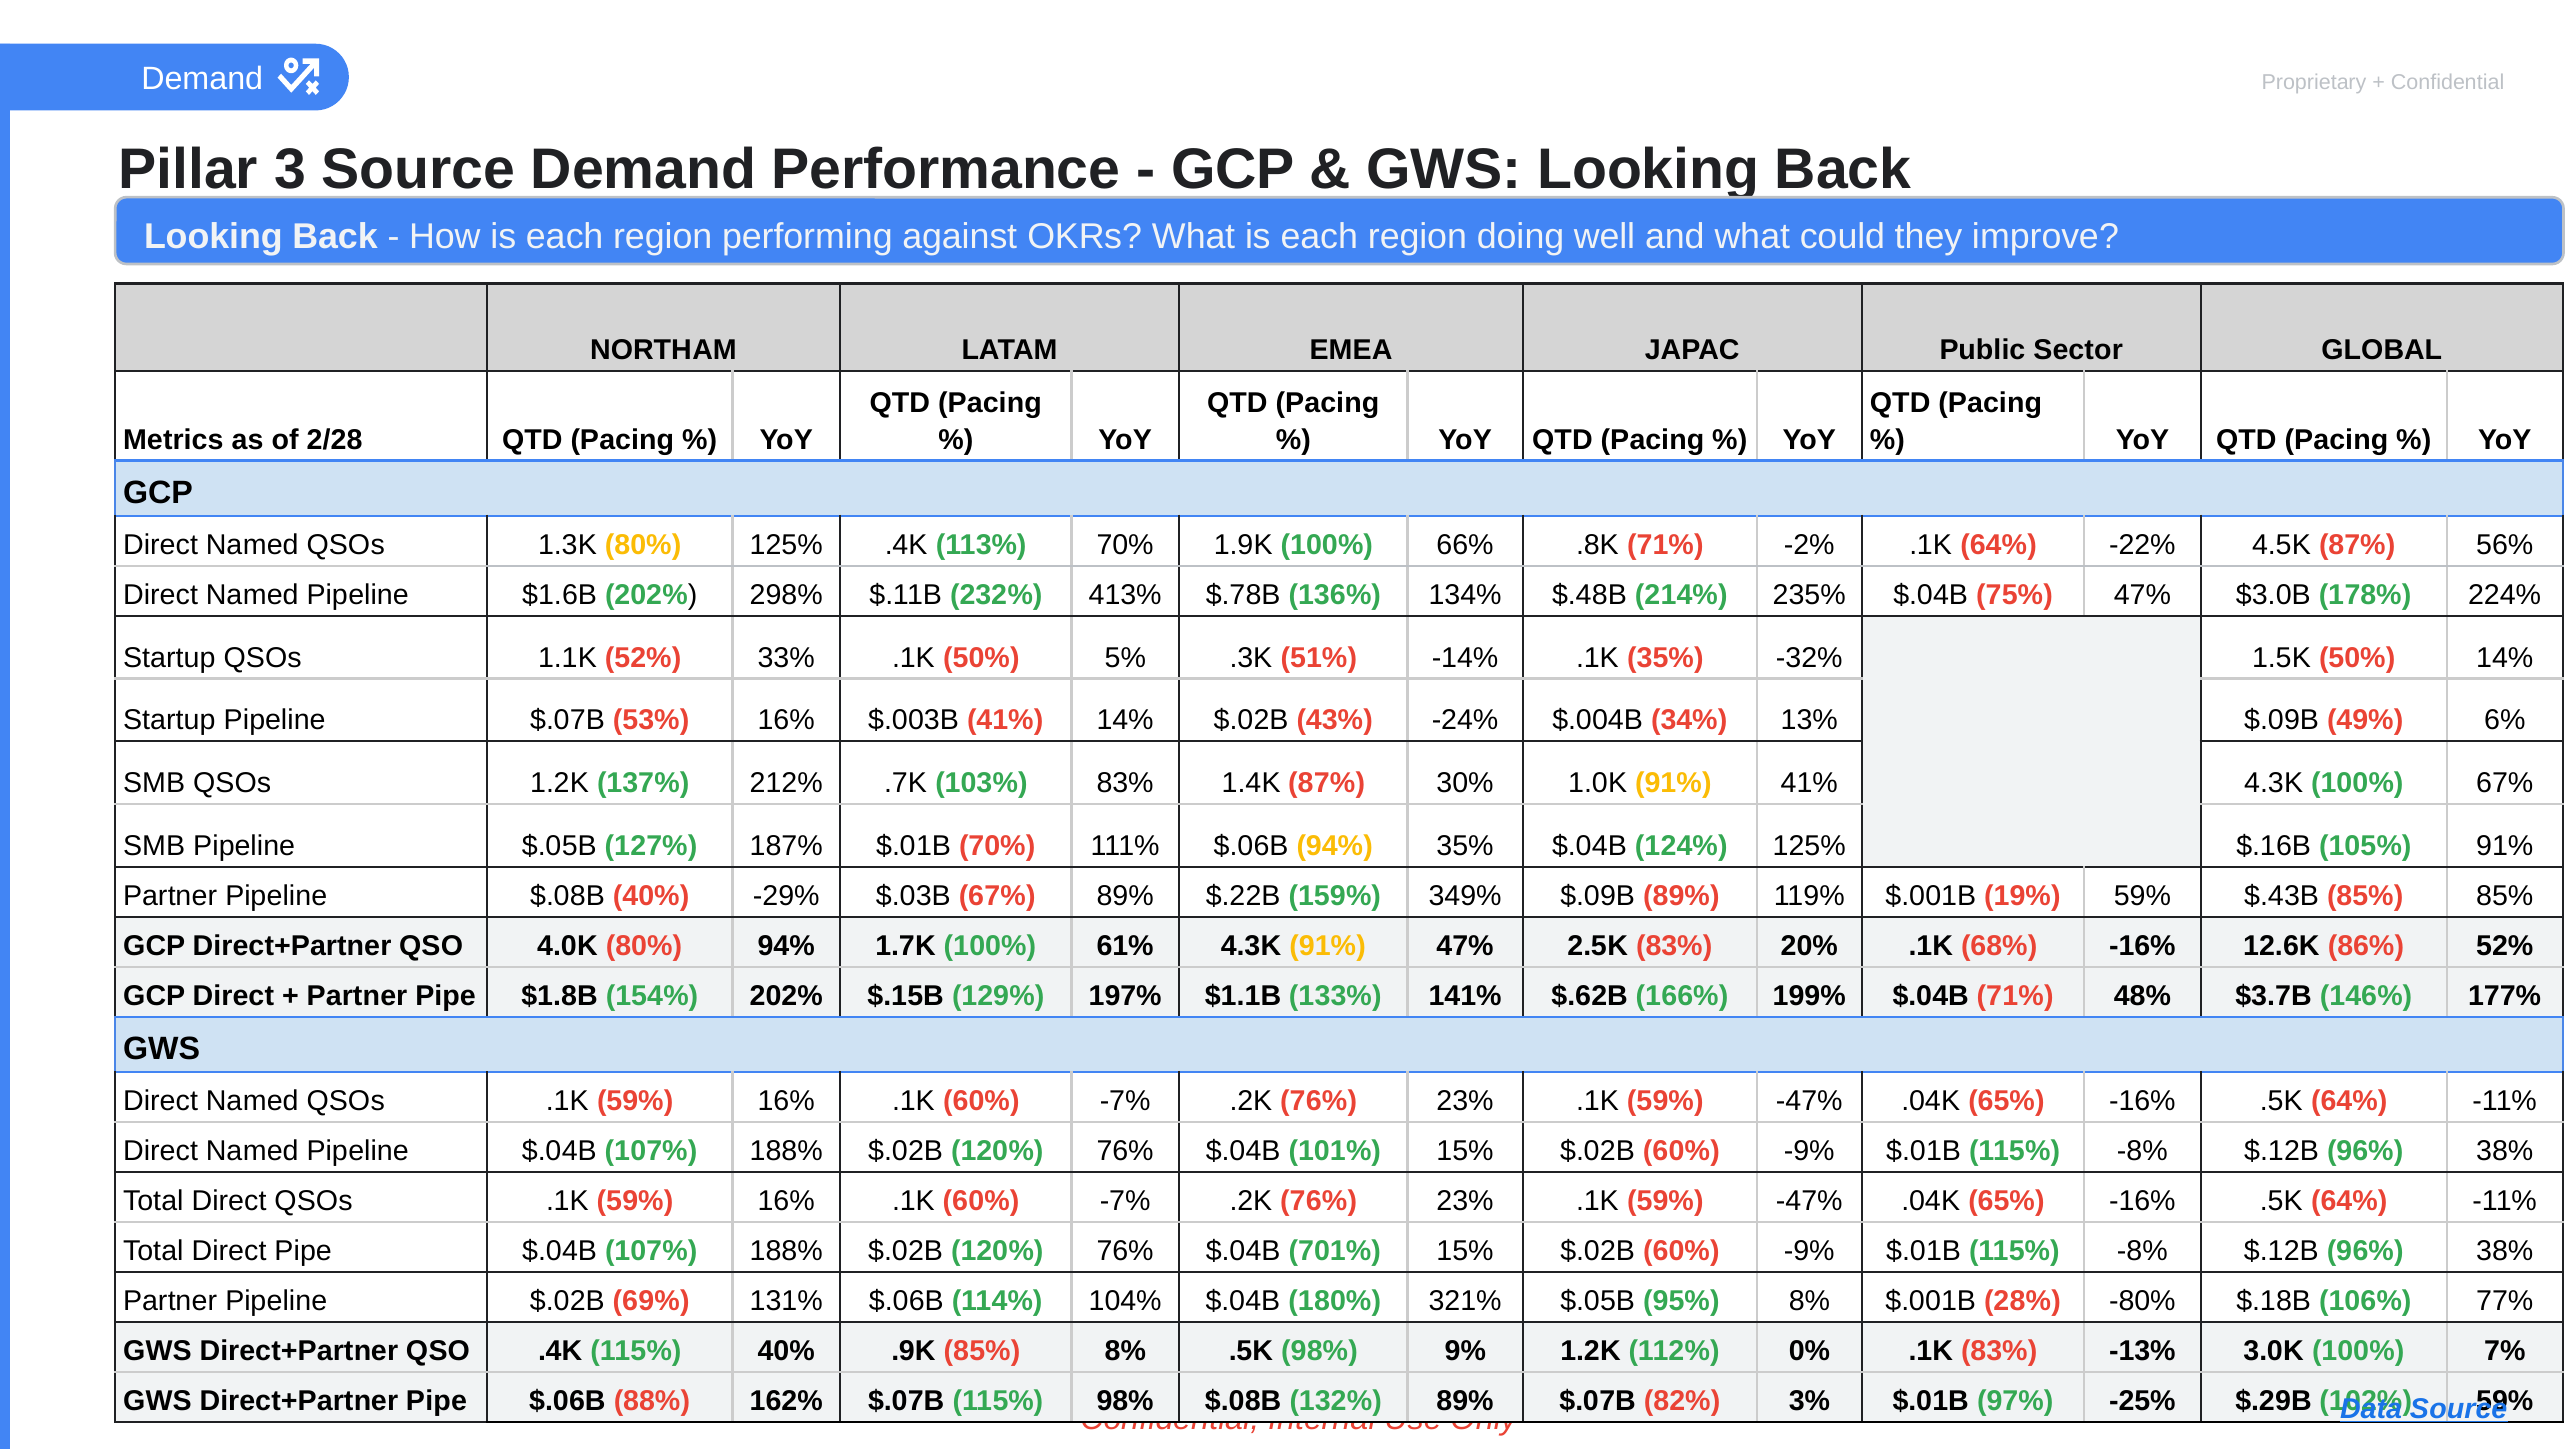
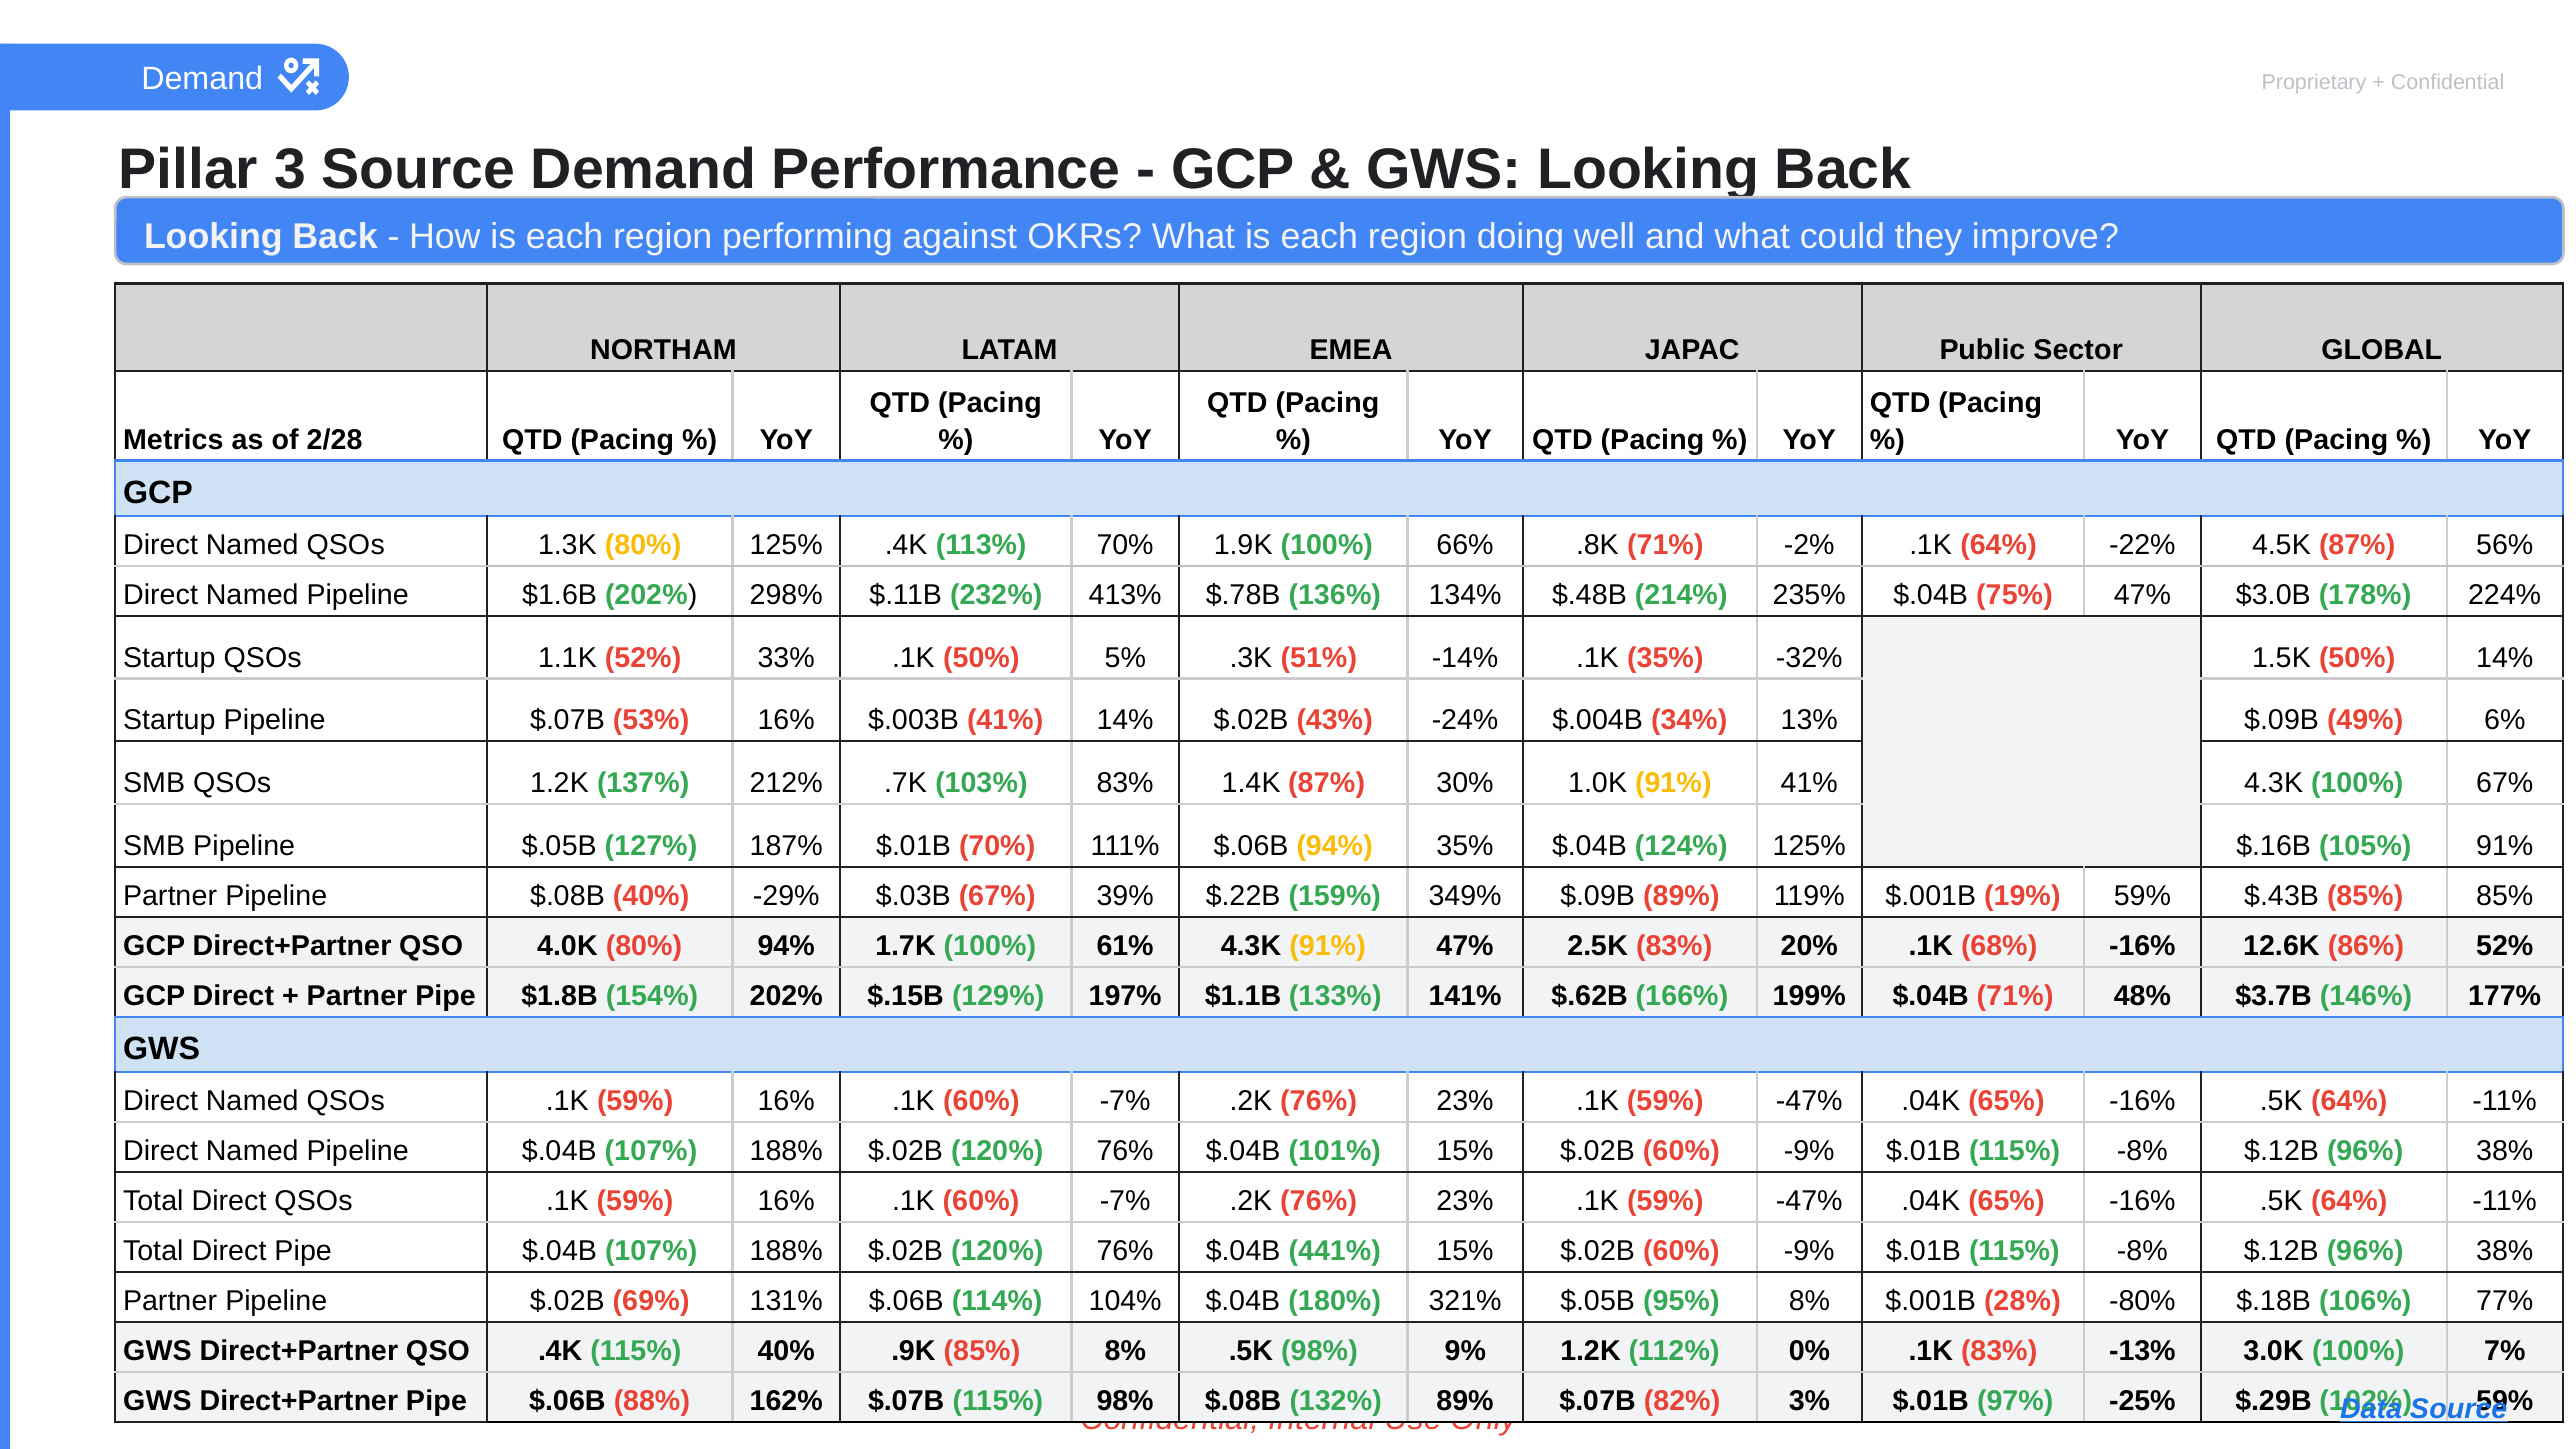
67% 89%: 89% -> 39%
701%: 701% -> 441%
